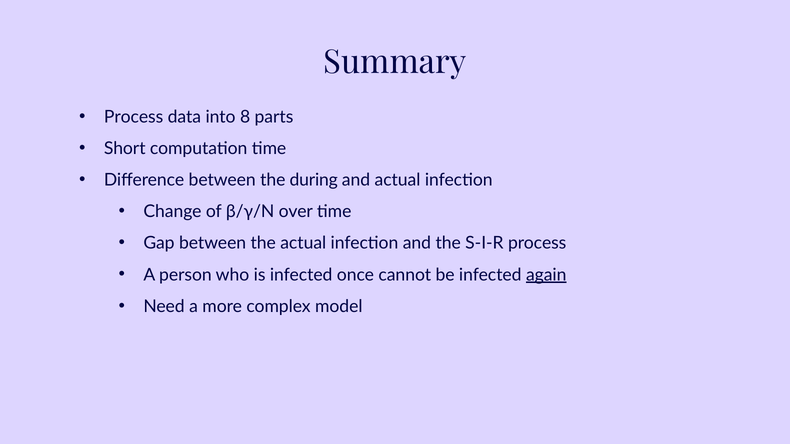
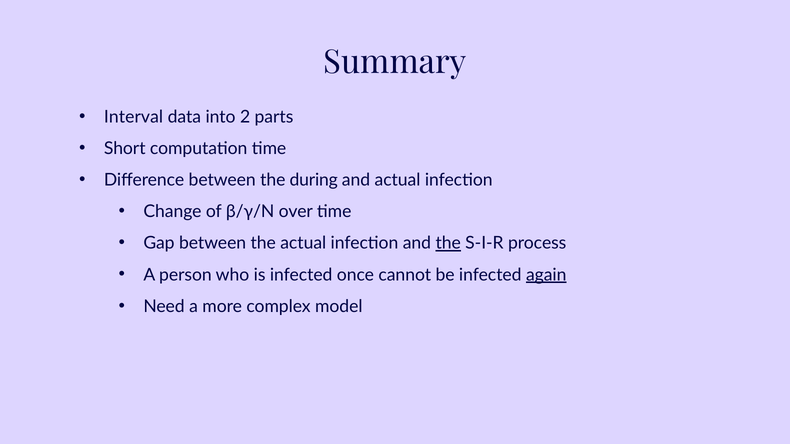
Process at (134, 117): Process -> Interval
8: 8 -> 2
the at (448, 243) underline: none -> present
